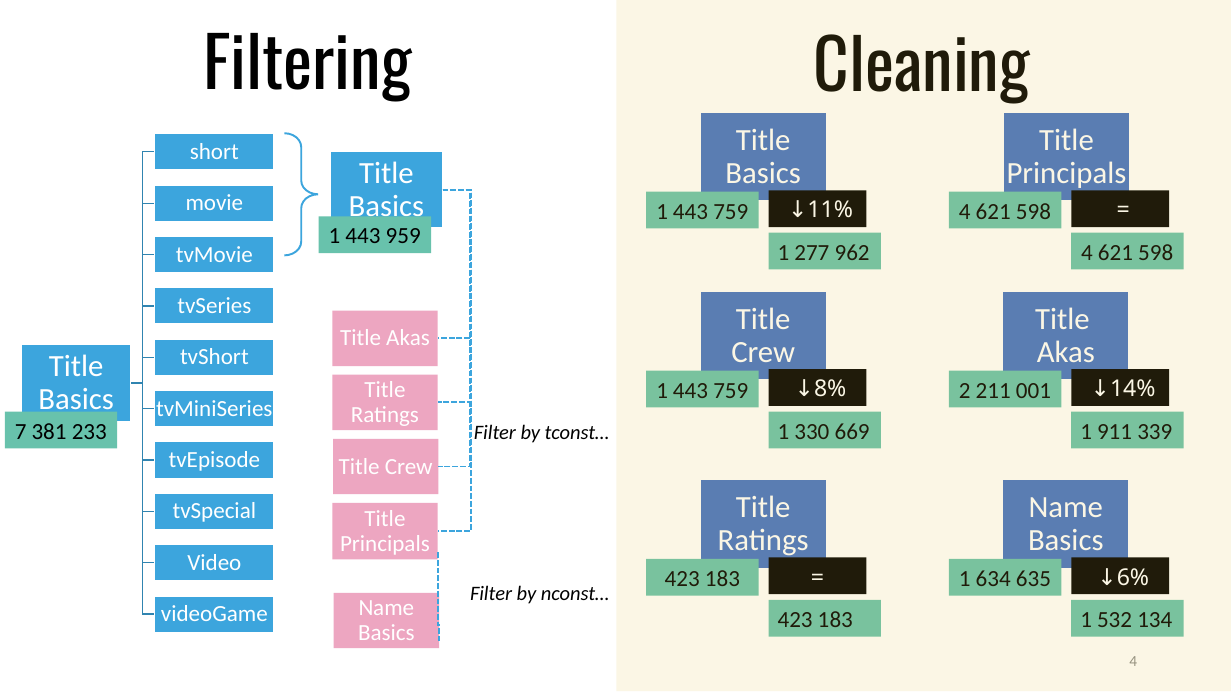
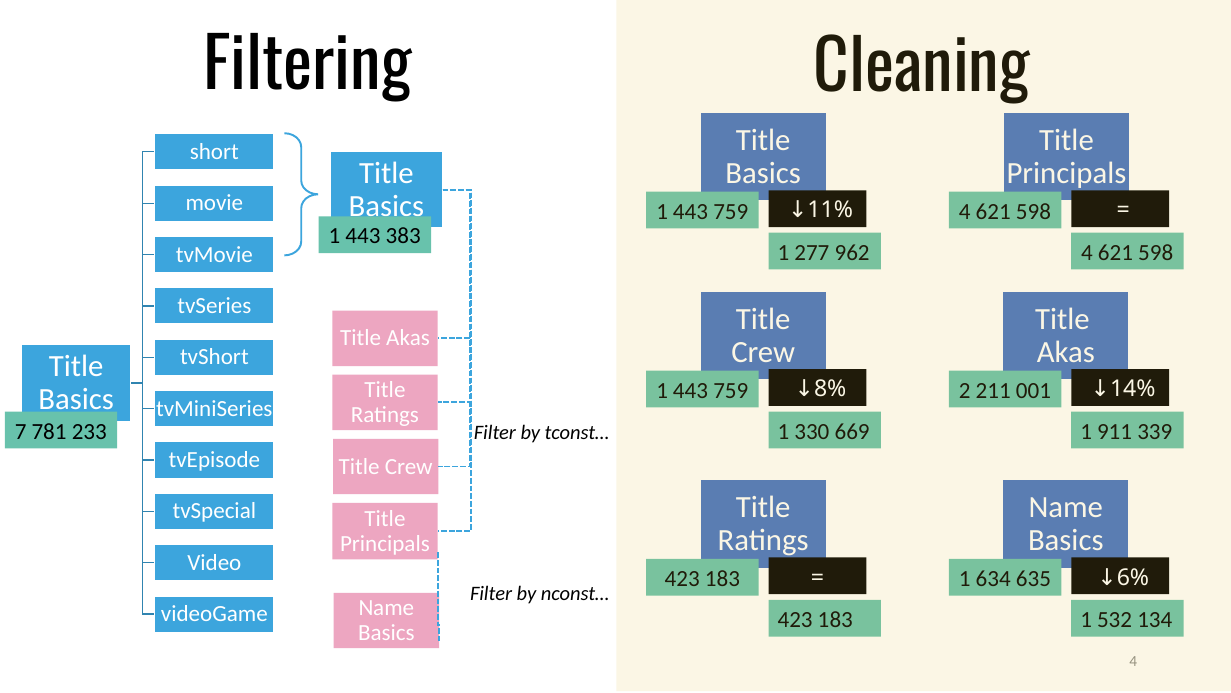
959: 959 -> 383
381: 381 -> 781
